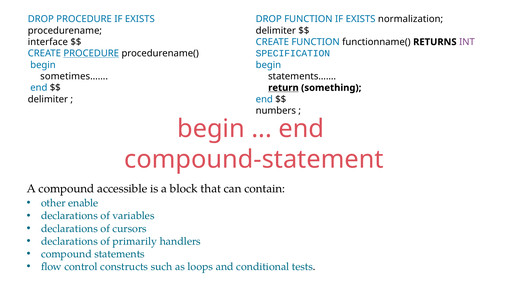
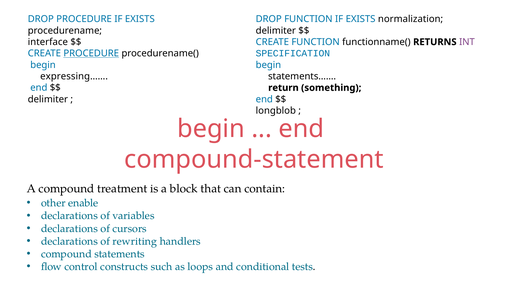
sometimes……: sometimes…… -> expressing……
return underline: present -> none
numbers: numbers -> longblob
accessible: accessible -> treatment
primarily: primarily -> rewriting
